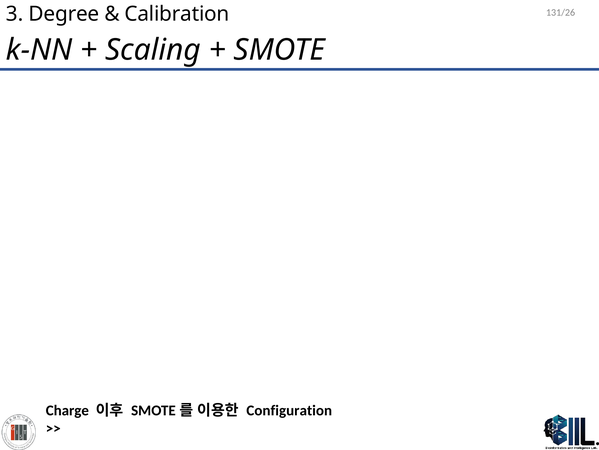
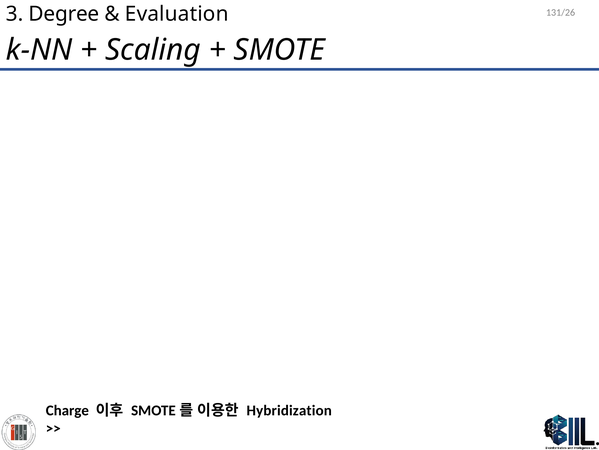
Calibration: Calibration -> Evaluation
Configuration: Configuration -> Hybridization
